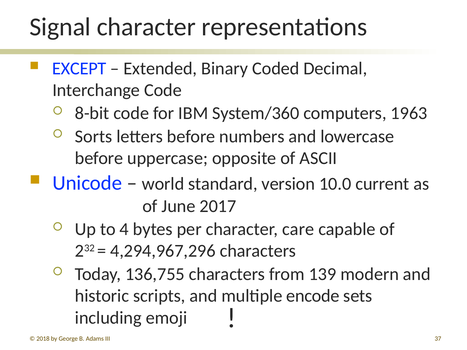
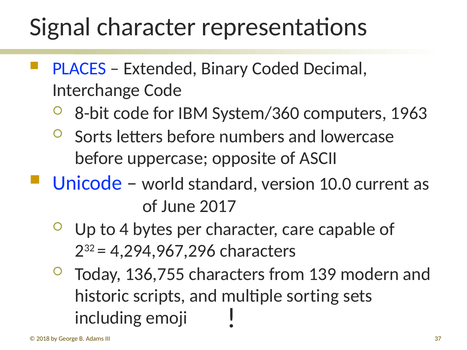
EXCEPT: EXCEPT -> PLACES
encode: encode -> sorting
